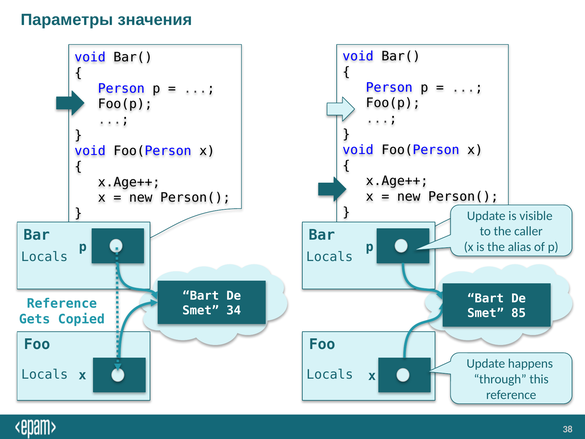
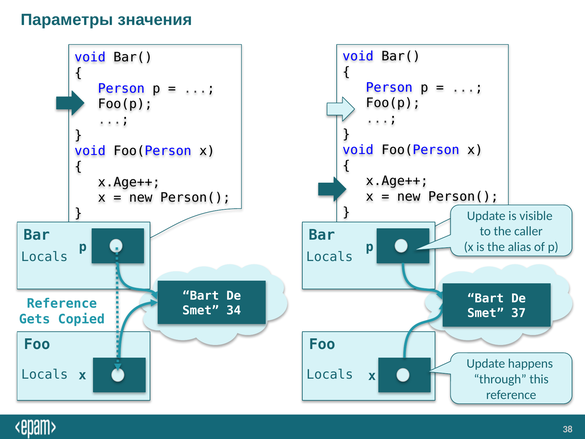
85: 85 -> 37
